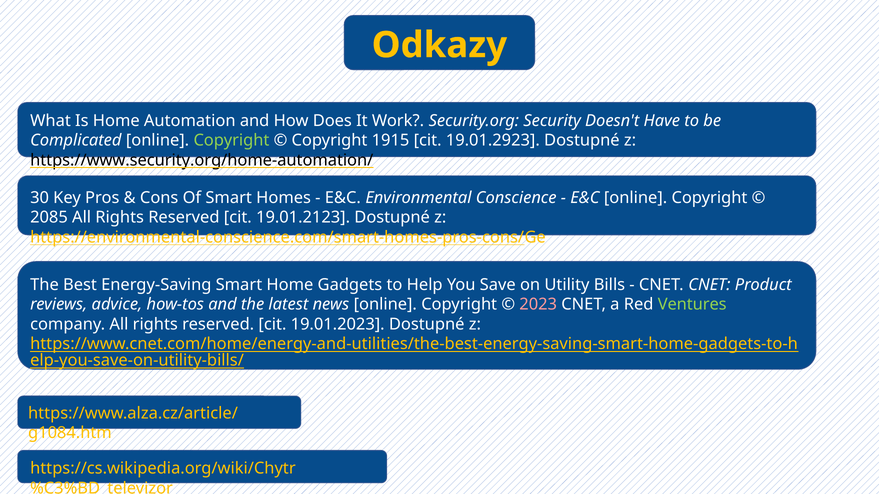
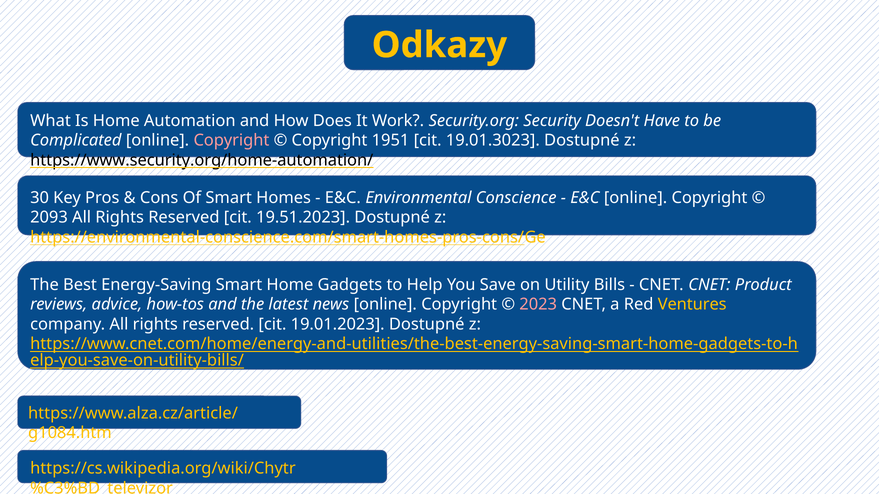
Copyright at (231, 140) colour: light green -> pink
1915: 1915 -> 1951
19.01.2923: 19.01.2923 -> 19.01.3023
2085: 2085 -> 2093
19.01.2123: 19.01.2123 -> 19.51.2023
Ventures colour: light green -> yellow
